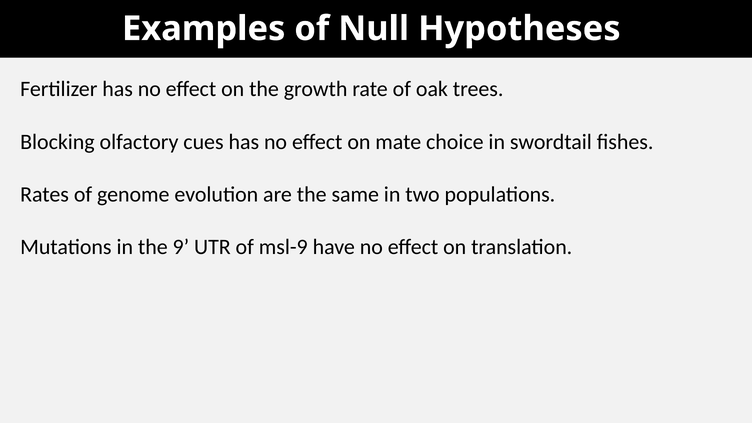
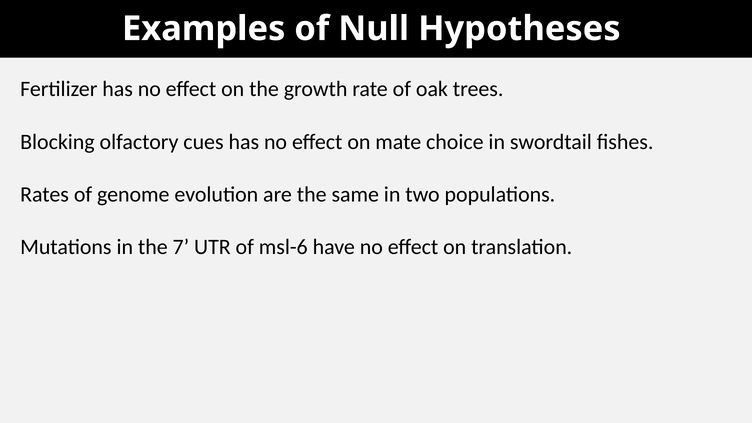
9: 9 -> 7
msl-9: msl-9 -> msl-6
